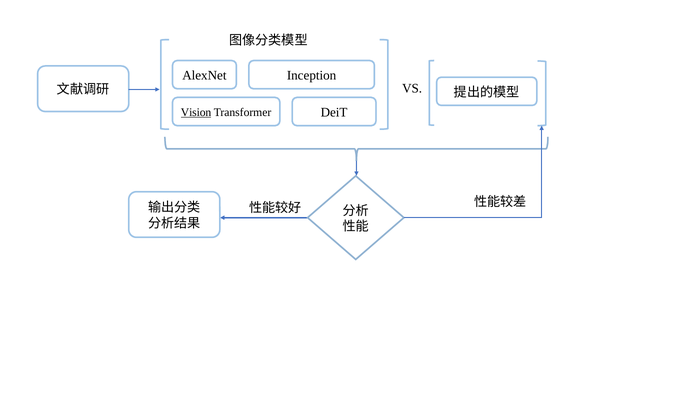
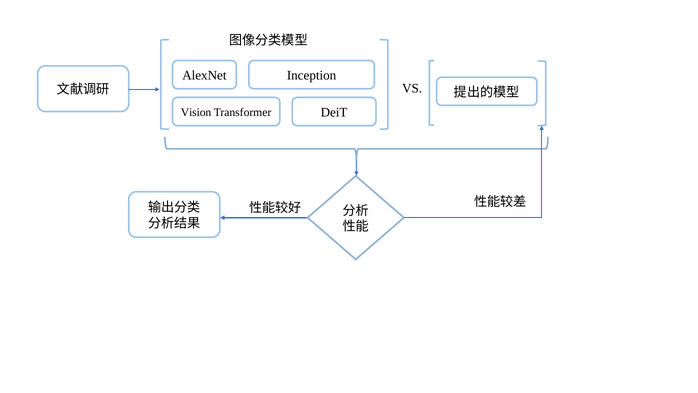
Vision underline: present -> none
